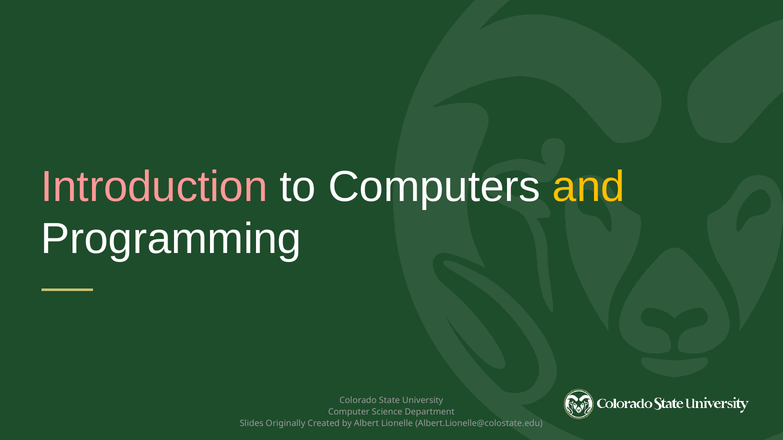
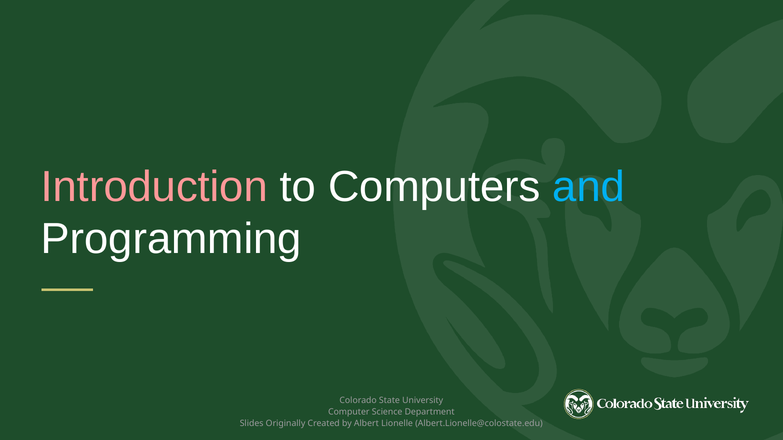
and colour: yellow -> light blue
